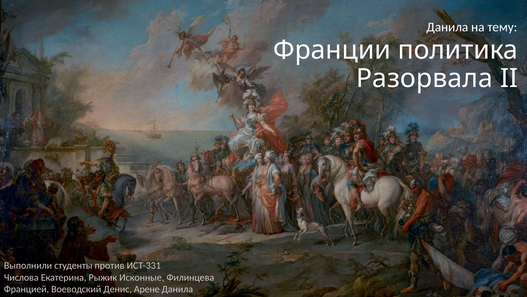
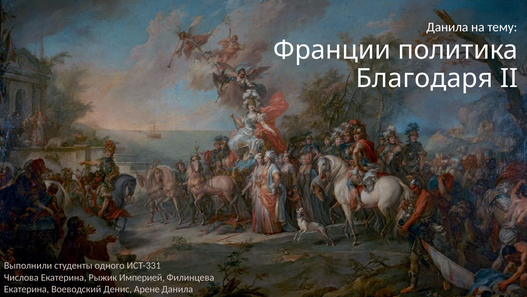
Разорвала: Разорвала -> Благодаря
против: против -> одного
Исконные: Исконные -> Империей
Францией at (26, 289): Францией -> Екатерина
